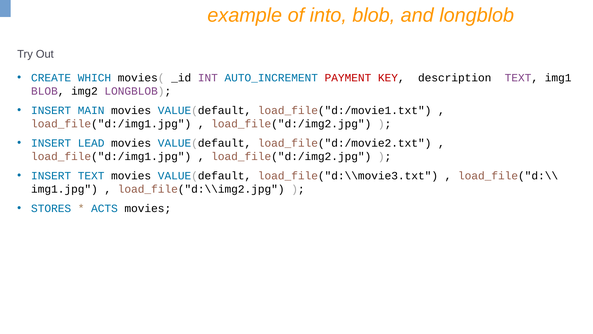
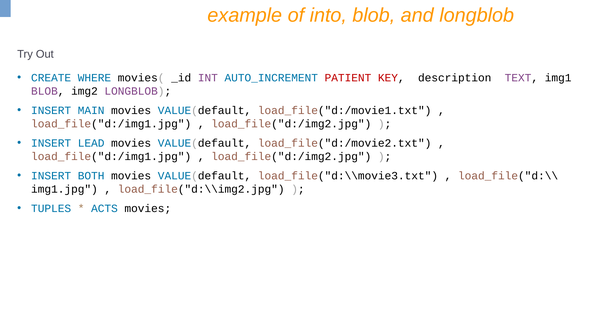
WHICH: WHICH -> WHERE
PAYMENT: PAYMENT -> PATIENT
INSERT TEXT: TEXT -> BOTH
STORES: STORES -> TUPLES
